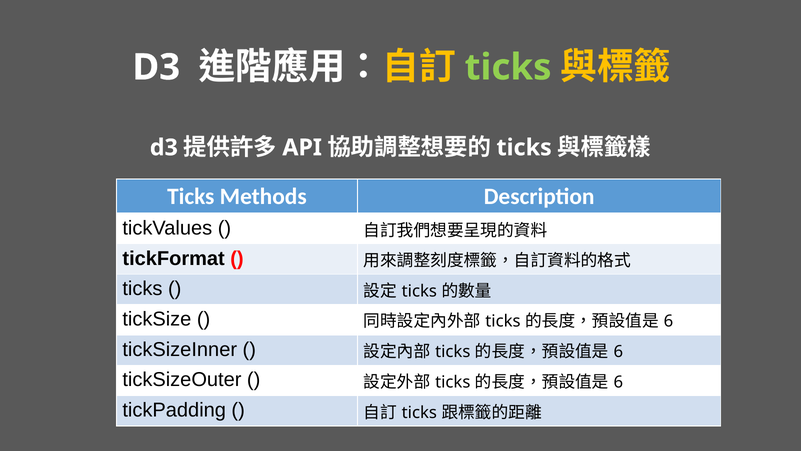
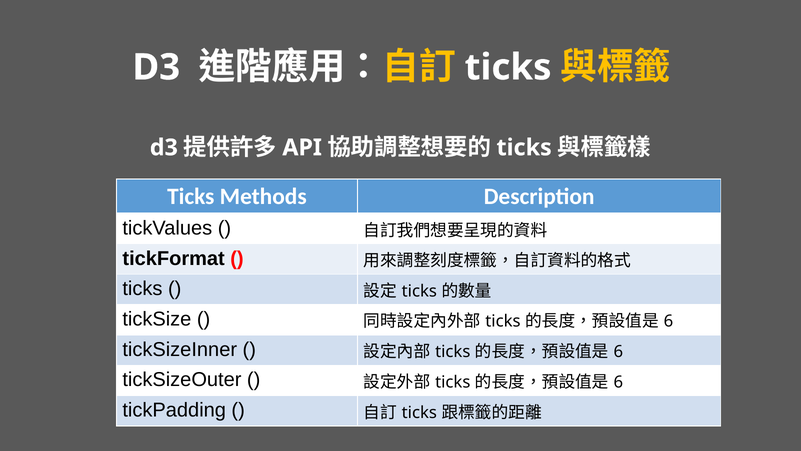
ticks at (508, 67) colour: light green -> white
